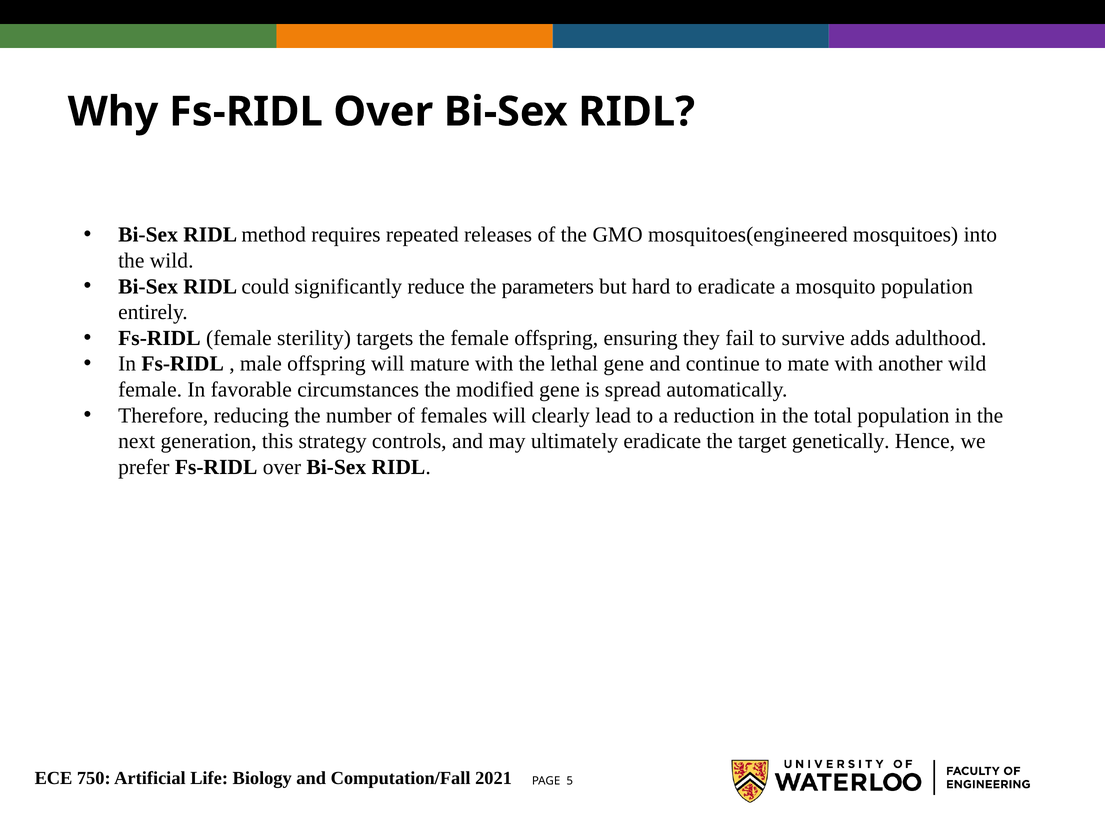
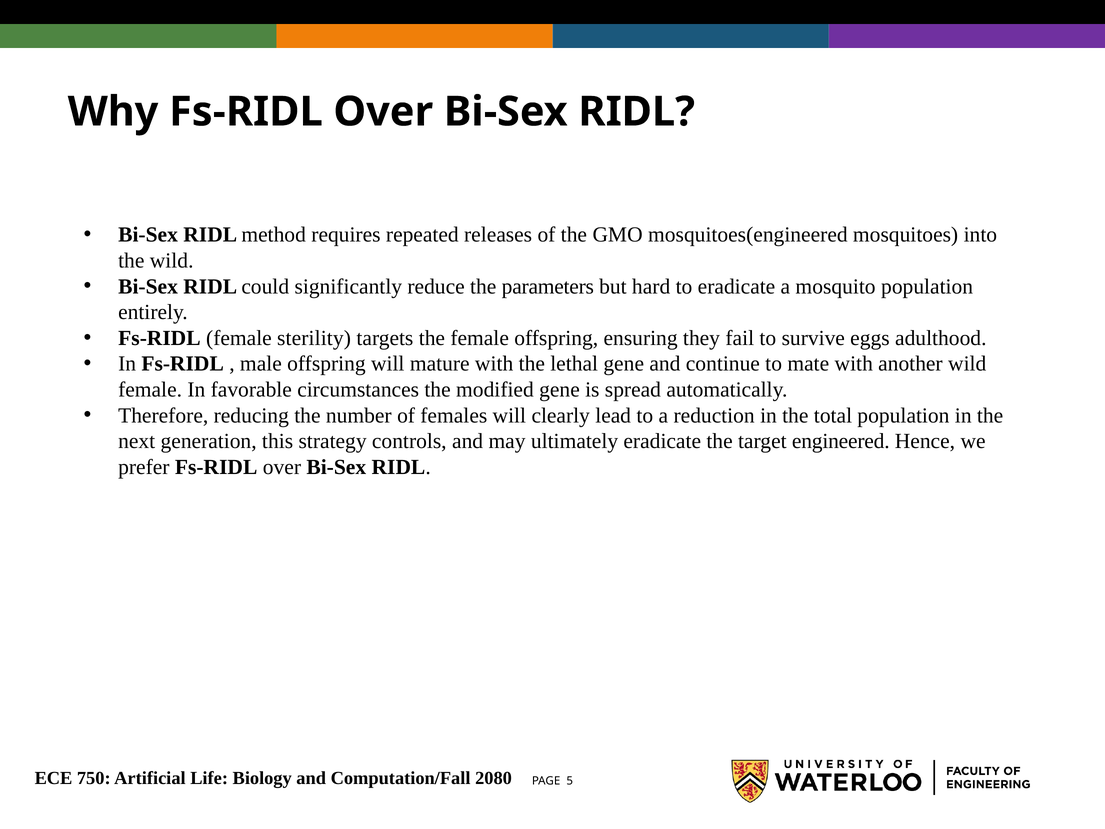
adds: adds -> eggs
genetically: genetically -> engineered
2021: 2021 -> 2080
